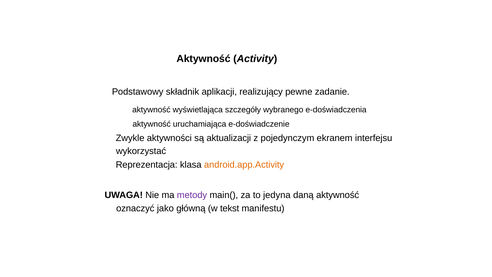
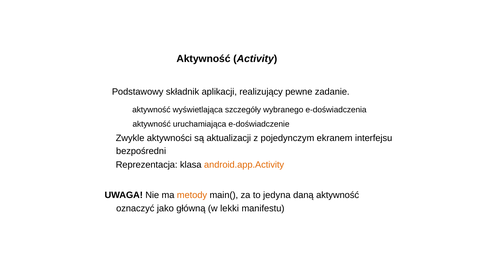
wykorzystać: wykorzystać -> bezpośredni
metody colour: purple -> orange
tekst: tekst -> lekki
